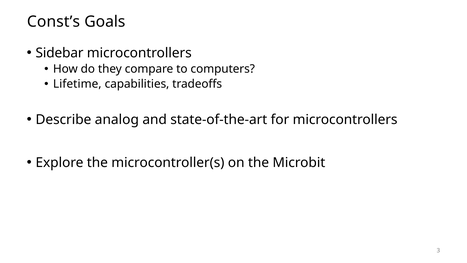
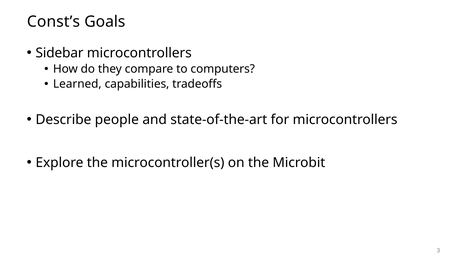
Lifetime: Lifetime -> Learned
analog: analog -> people
